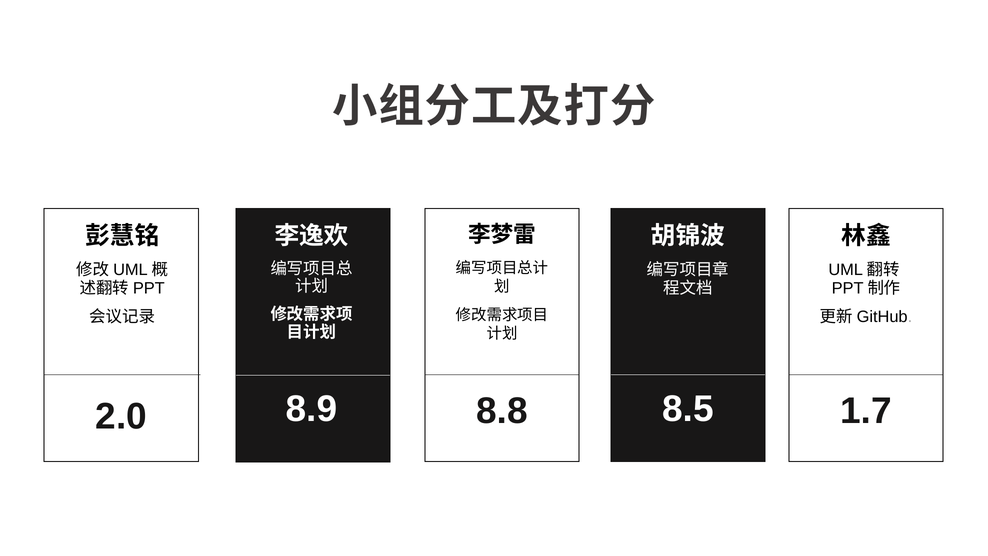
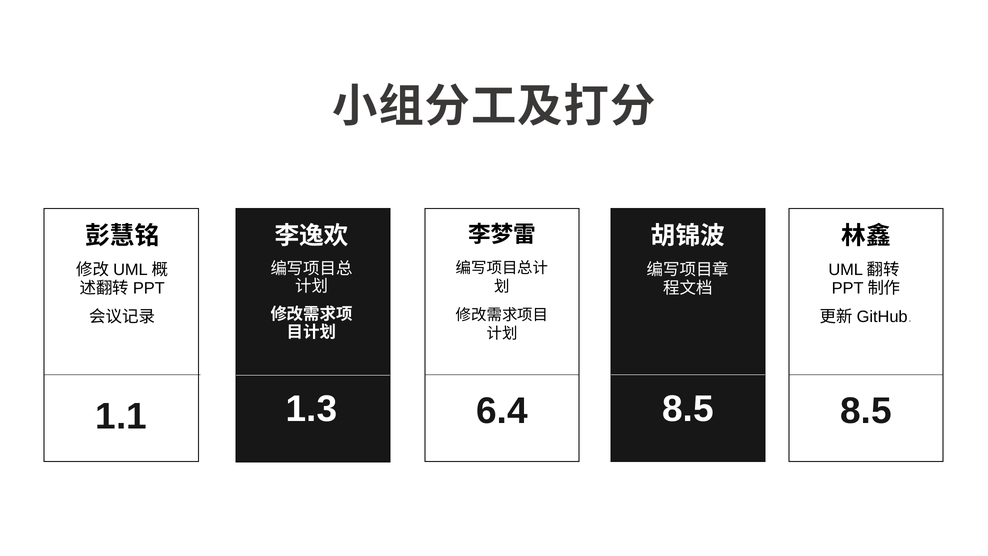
8.9: 8.9 -> 1.3
8.8: 8.8 -> 6.4
1.7 at (866, 411): 1.7 -> 8.5
2.0: 2.0 -> 1.1
